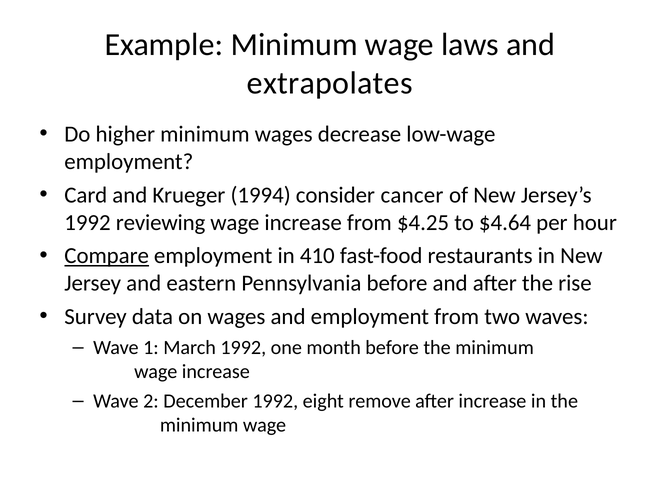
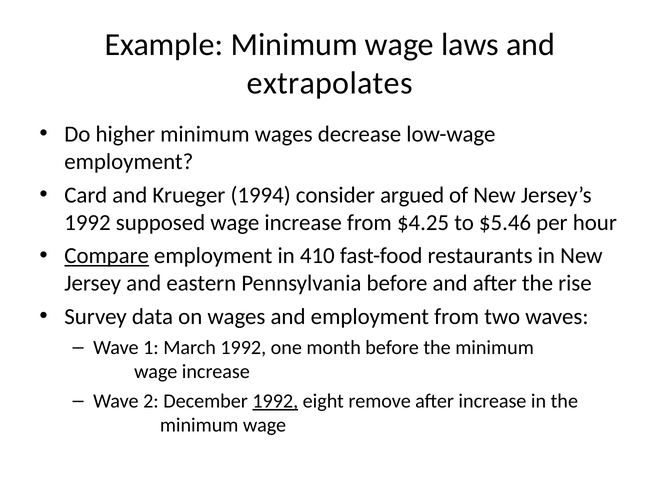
cancer: cancer -> argued
reviewing: reviewing -> supposed
$4.64: $4.64 -> $5.46
1992 at (275, 401) underline: none -> present
